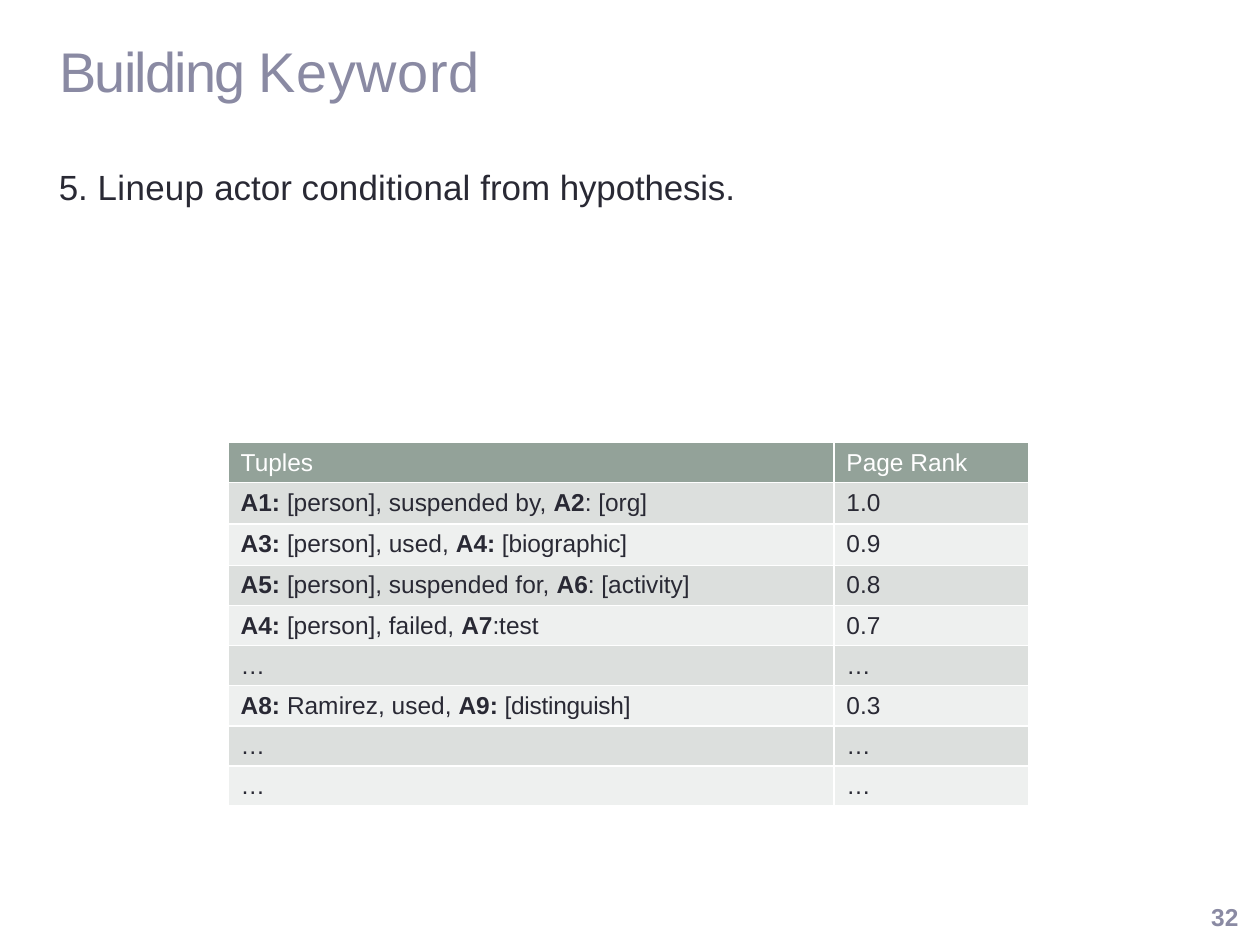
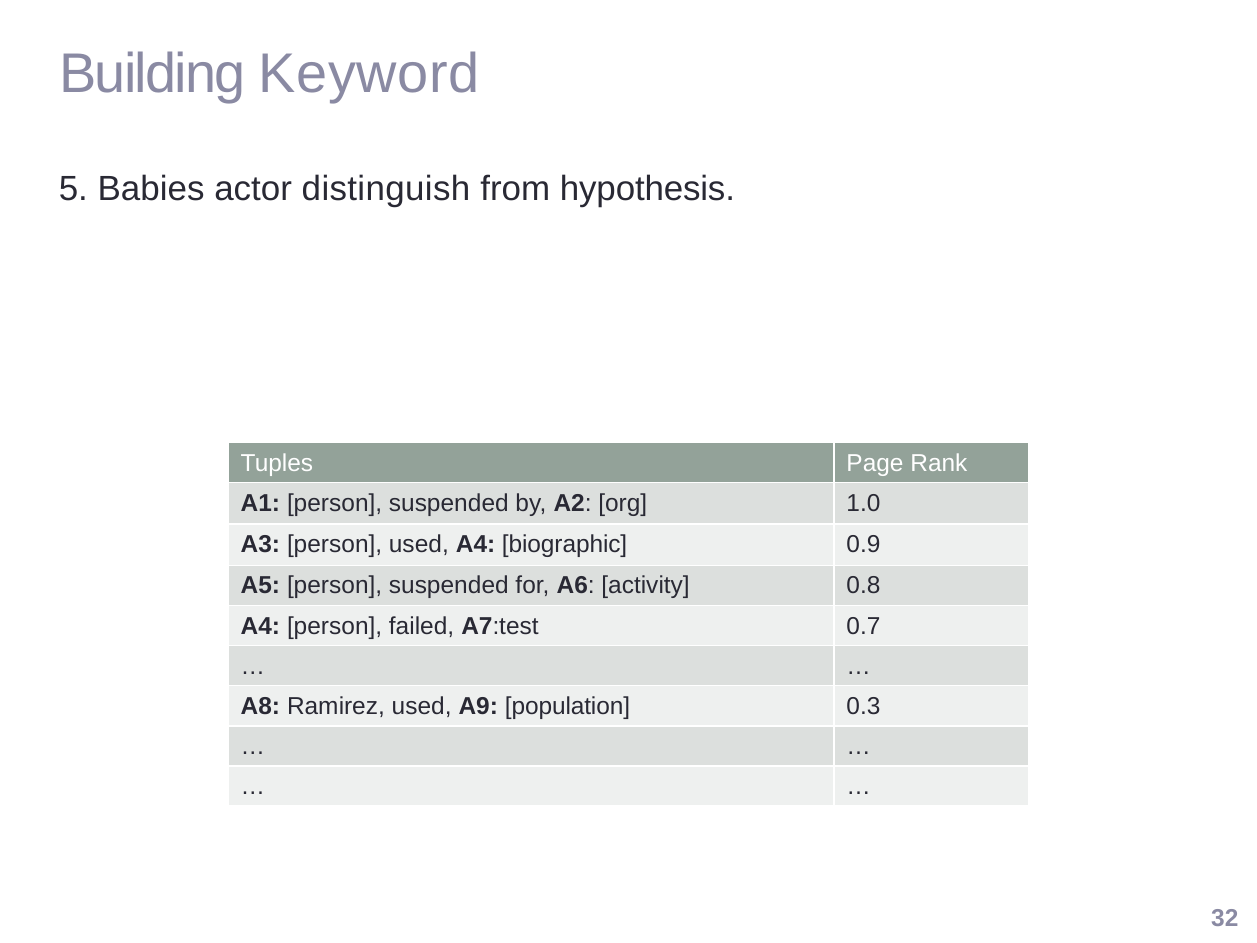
Lineup: Lineup -> Babies
conditional: conditional -> distinguish
distinguish: distinguish -> population
